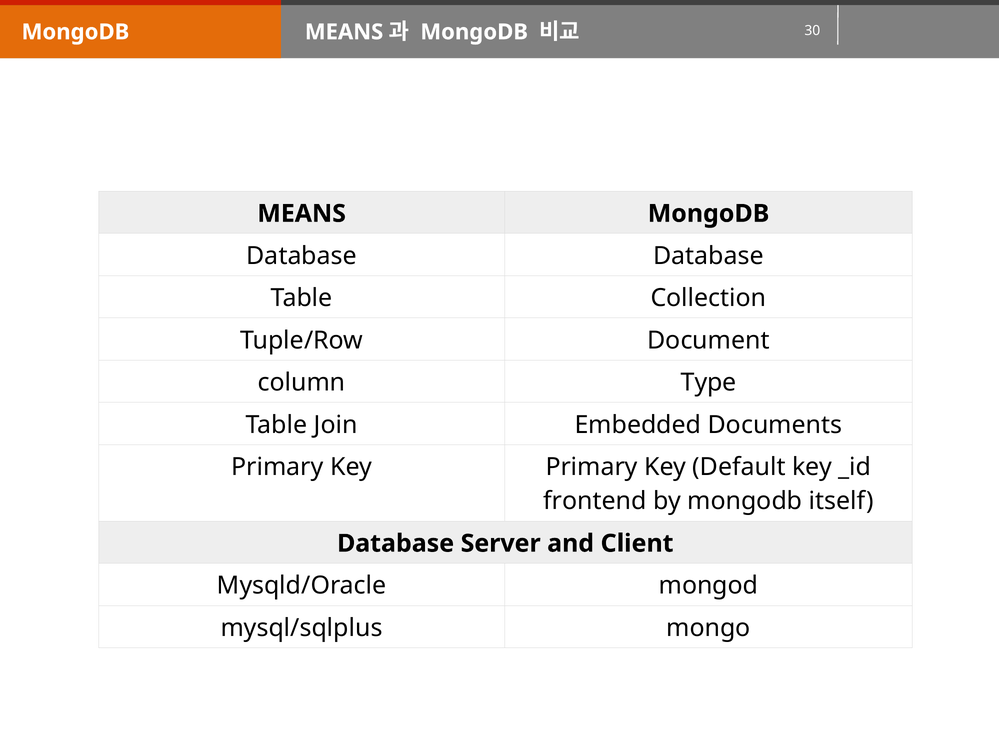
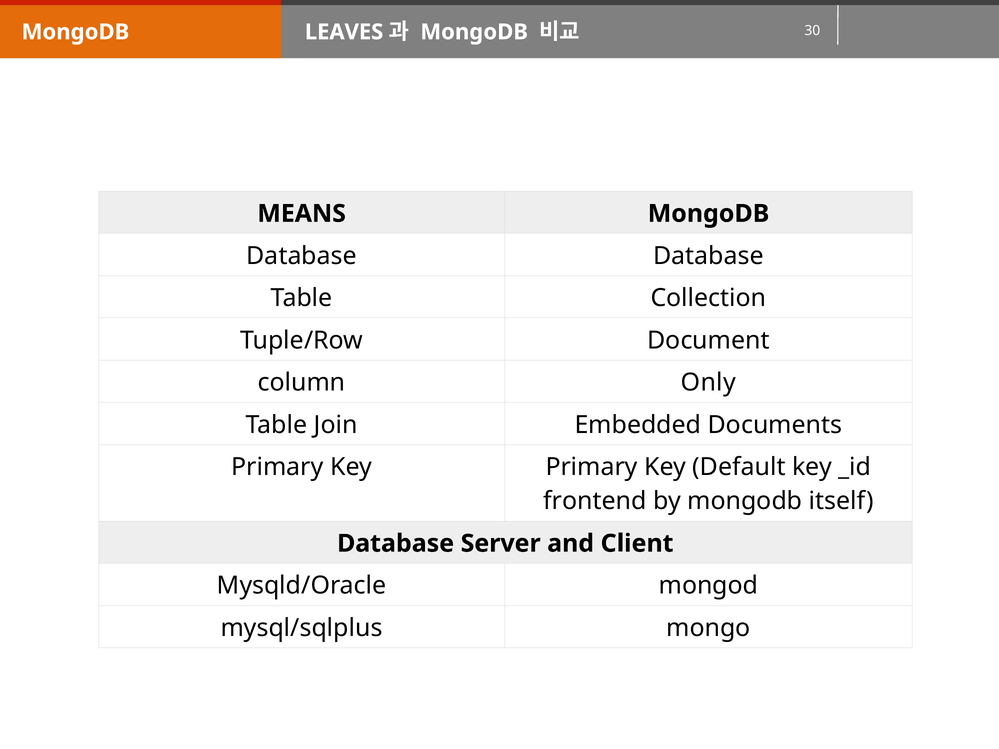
MongoDB MEANS: MEANS -> LEAVES
Type: Type -> Only
